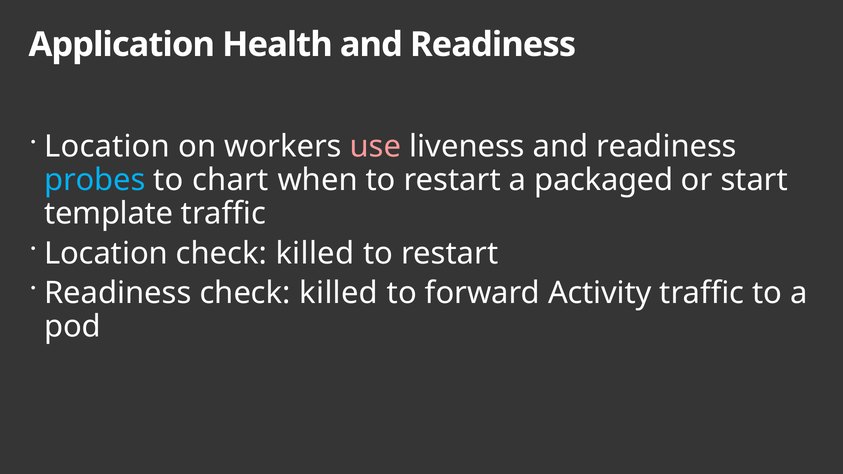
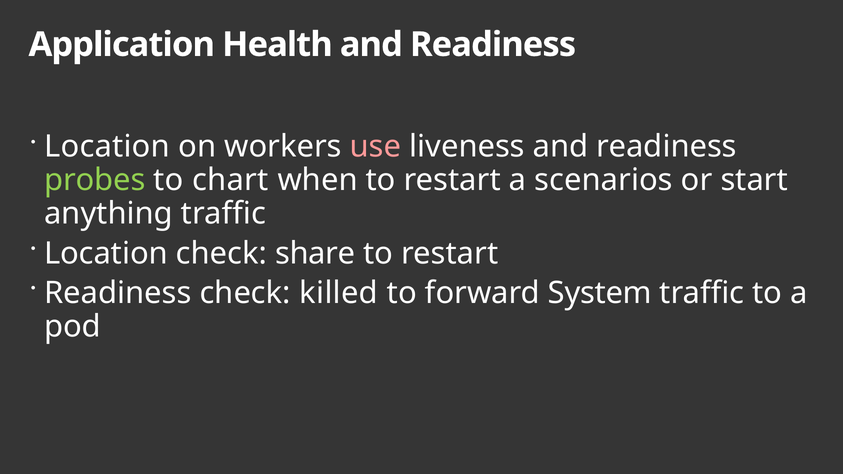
probes colour: light blue -> light green
packaged: packaged -> scenarios
template: template -> anything
killed at (315, 253): killed -> share
Activity: Activity -> System
